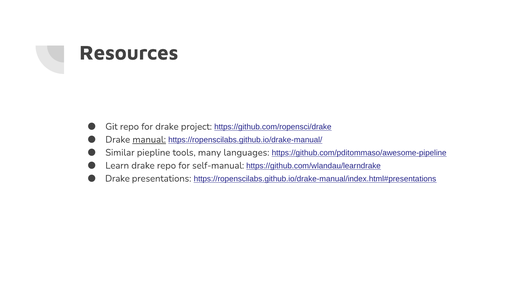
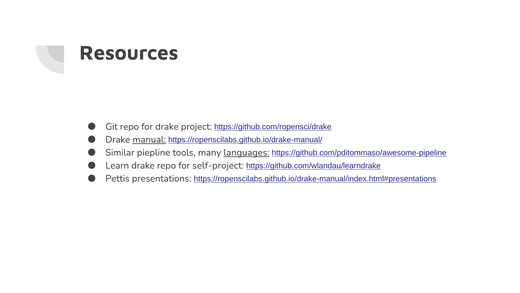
languages underline: none -> present
self-manual: self-manual -> self-project
Drake at (117, 178): Drake -> Pettis
